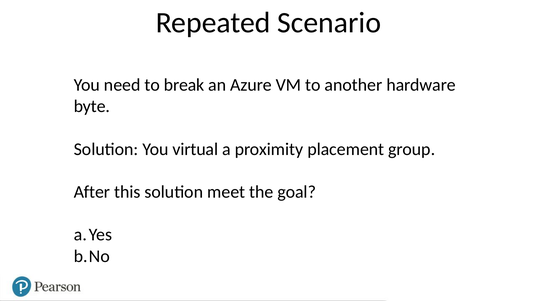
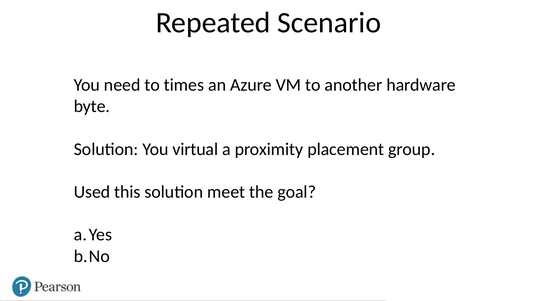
break: break -> times
After: After -> Used
